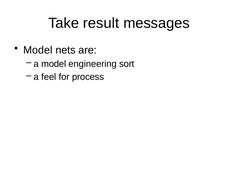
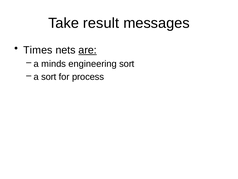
Model at (38, 50): Model -> Times
are underline: none -> present
a model: model -> minds
a feel: feel -> sort
